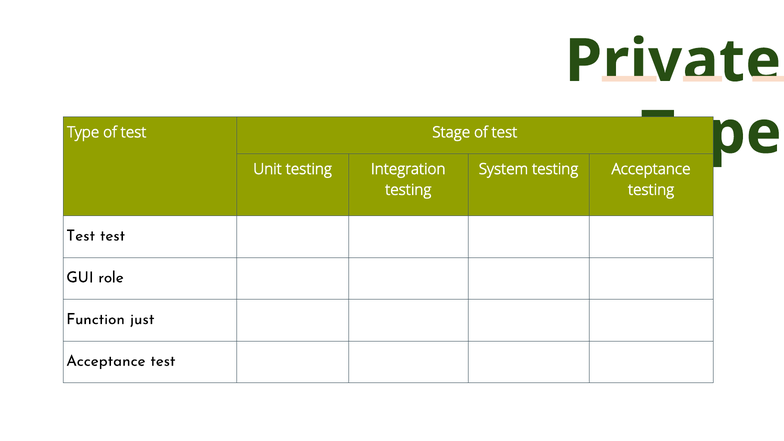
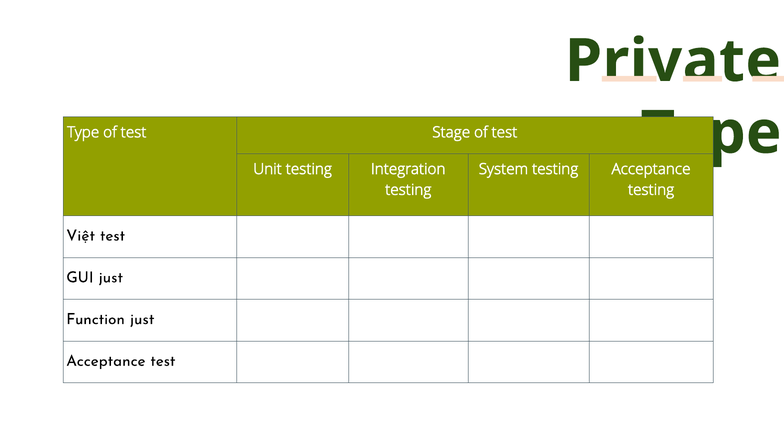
Test at (81, 236): Test -> Việt
GUI role: role -> just
